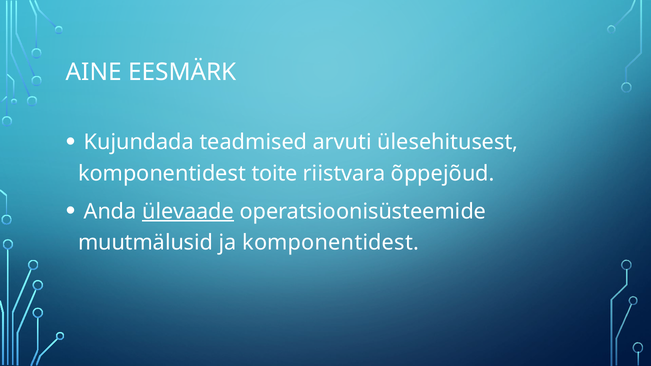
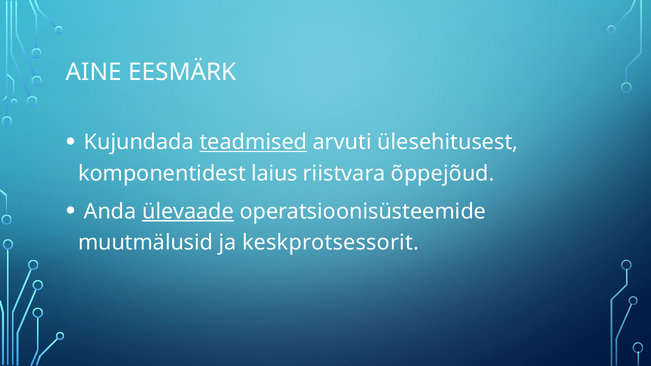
teadmised underline: none -> present
toite: toite -> laius
ja komponentidest: komponentidest -> keskprotsessorit
